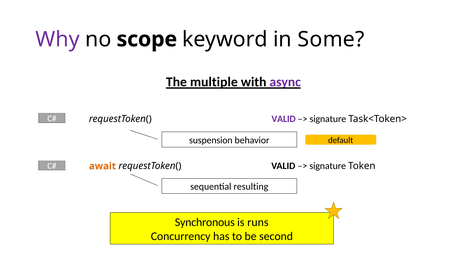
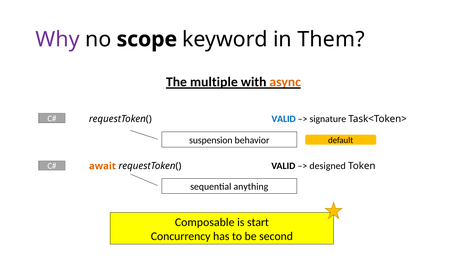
Some: Some -> Them
async colour: purple -> orange
VALID at (284, 119) colour: purple -> blue
signature at (328, 166): signature -> designed
resulting: resulting -> anything
Synchronous: Synchronous -> Composable
runs: runs -> start
